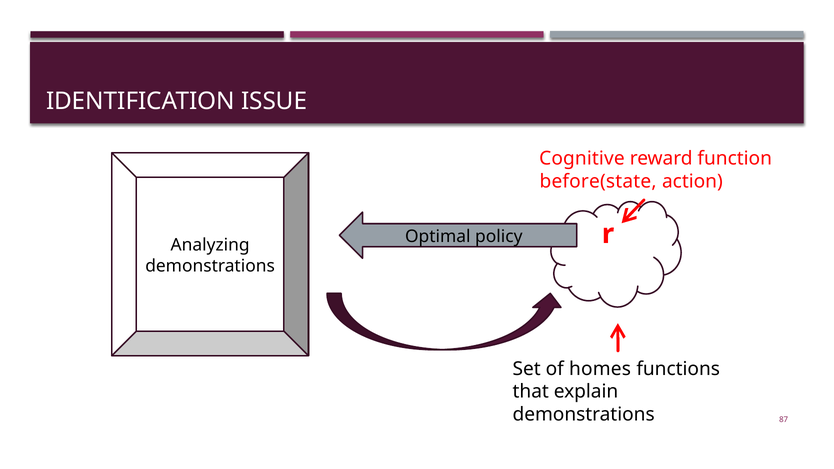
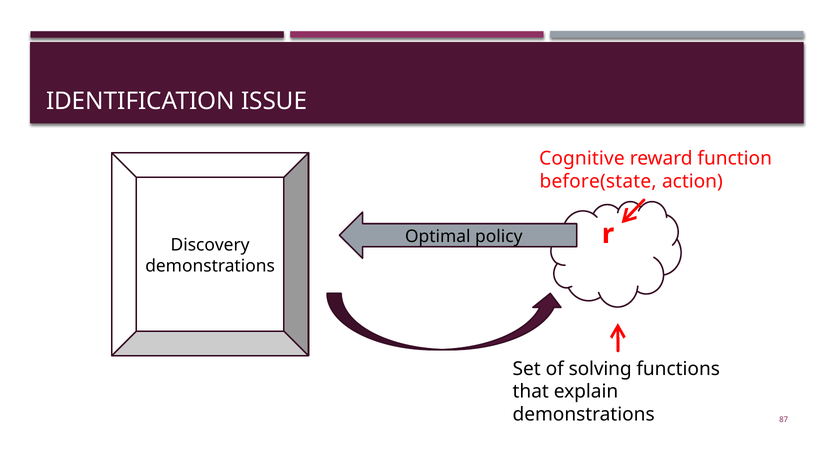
Analyzing: Analyzing -> Discovery
homes: homes -> solving
